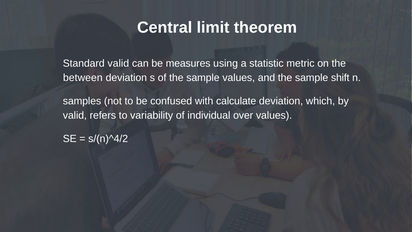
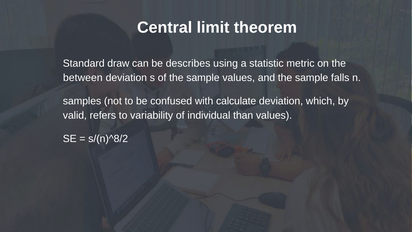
Standard valid: valid -> draw
measures: measures -> describes
shift: shift -> falls
over: over -> than
s/(n)^4/2: s/(n)^4/2 -> s/(n)^8/2
